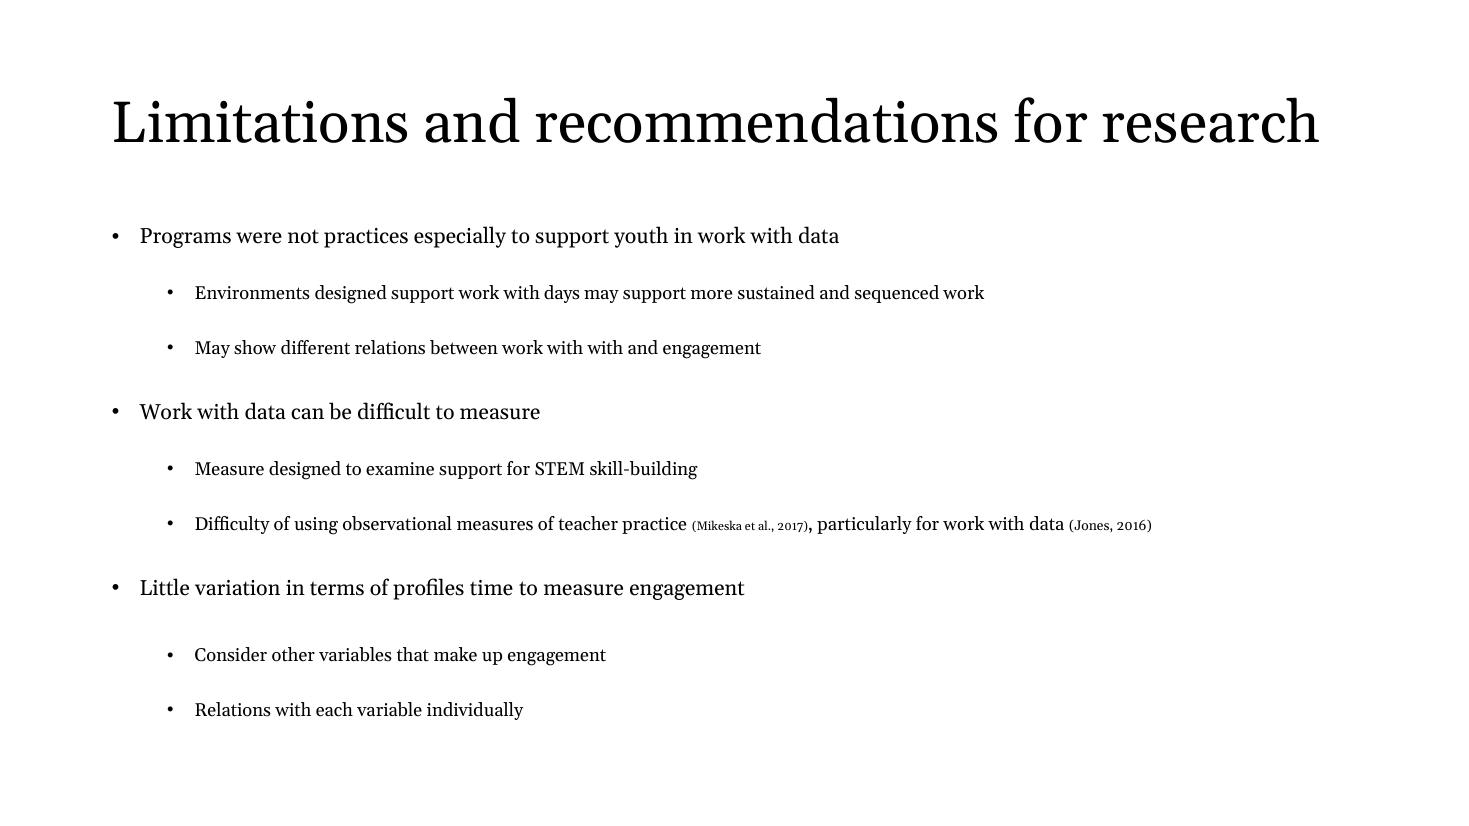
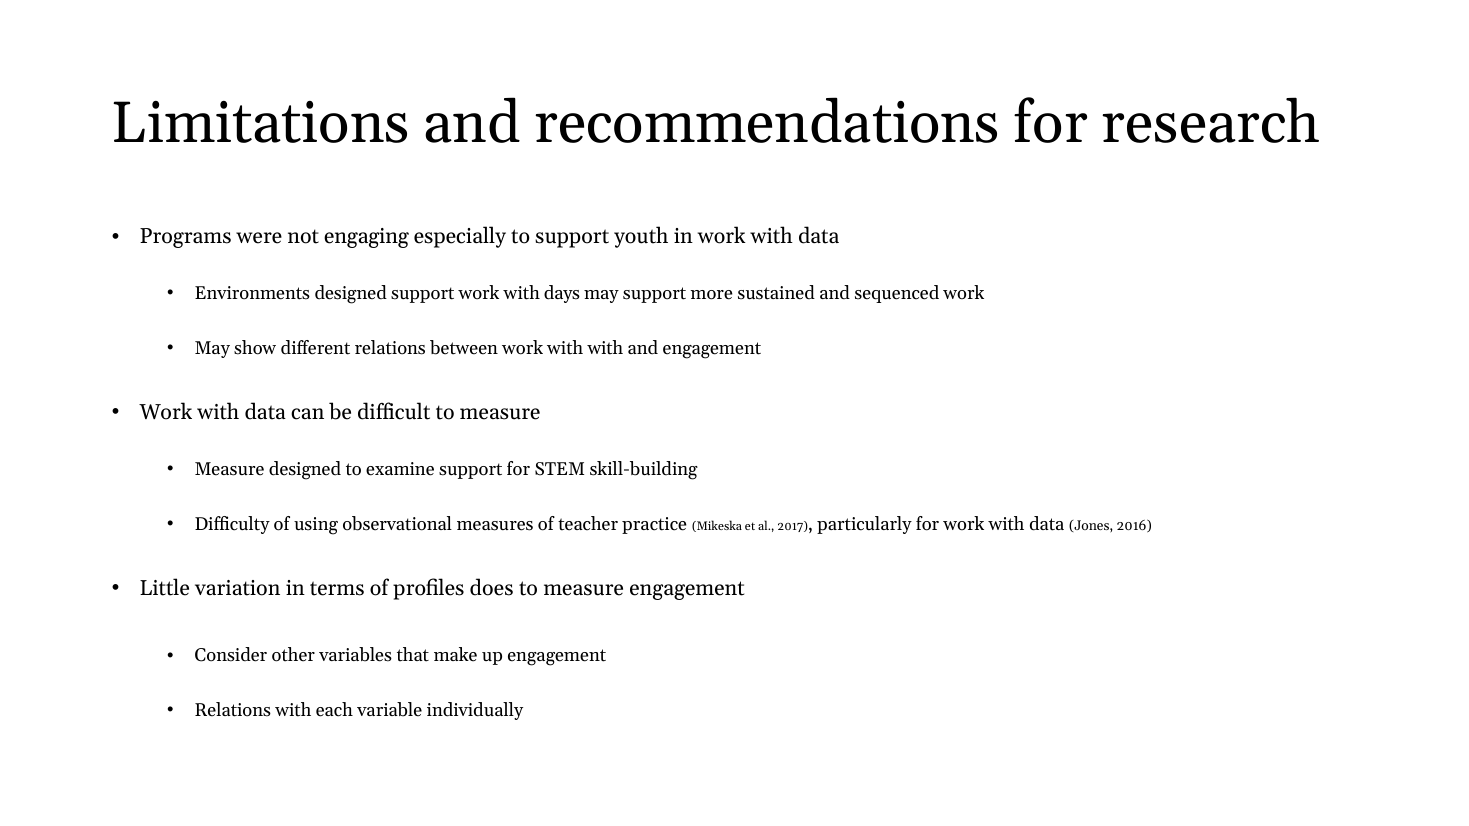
practices: practices -> engaging
time: time -> does
